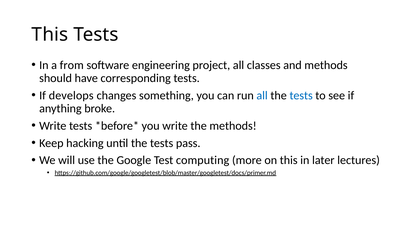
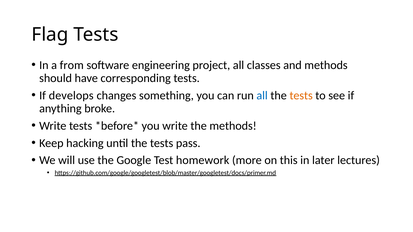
This at (50, 35): This -> Flag
tests at (301, 96) colour: blue -> orange
computing: computing -> homework
